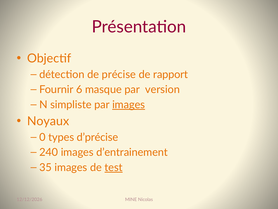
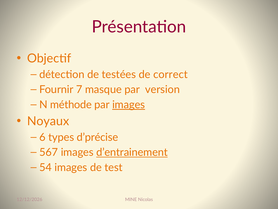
précise: précise -> testées
rapport: rapport -> correct
6: 6 -> 7
simpliste: simpliste -> méthode
0: 0 -> 6
240: 240 -> 567
d’entrainement underline: none -> present
35: 35 -> 54
test underline: present -> none
